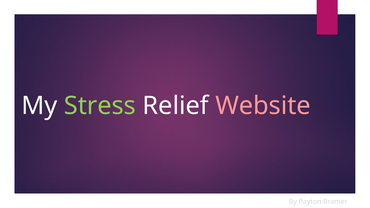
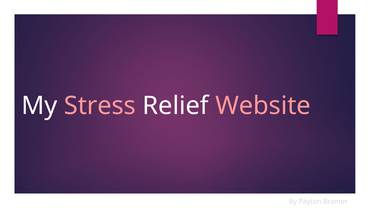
Stress colour: light green -> pink
